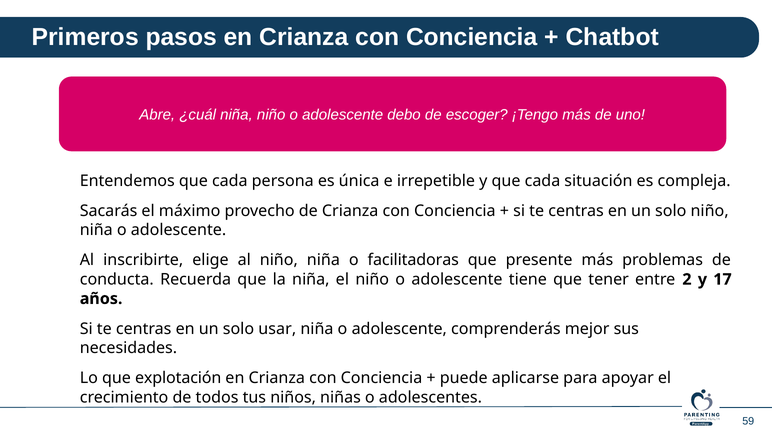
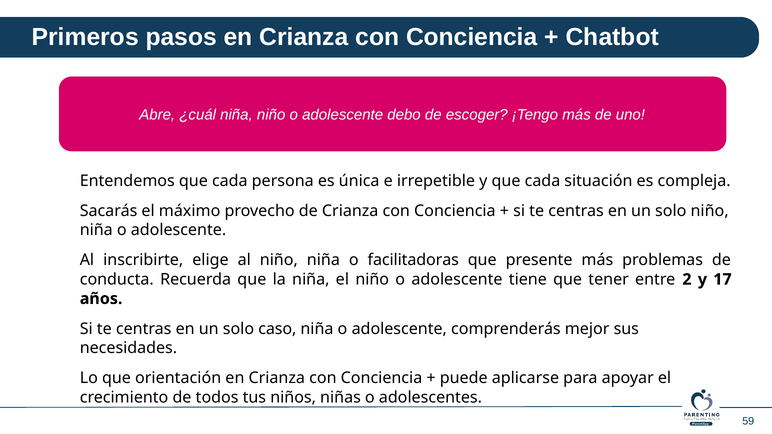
usar: usar -> caso
explotación: explotación -> orientación
